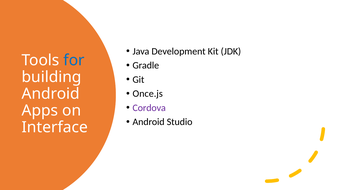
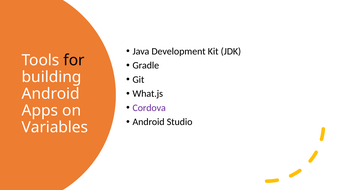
for colour: blue -> black
Once.js: Once.js -> What.js
Interface: Interface -> Variables
